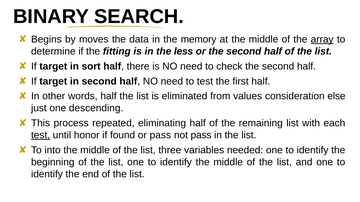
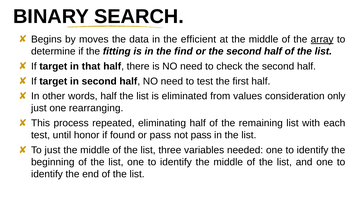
memory: memory -> efficient
less: less -> find
sort: sort -> that
else: else -> only
descending: descending -> rearranging
test at (41, 135) underline: present -> none
To into: into -> just
